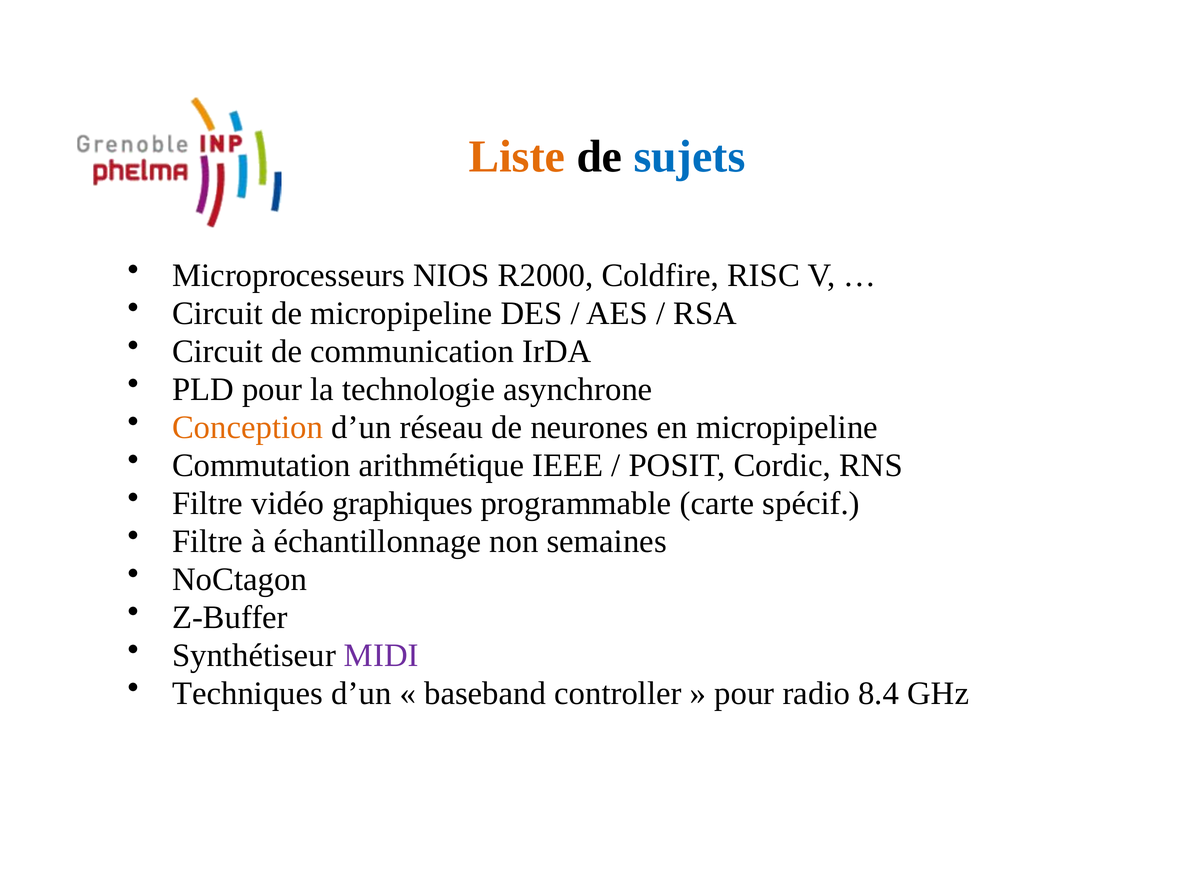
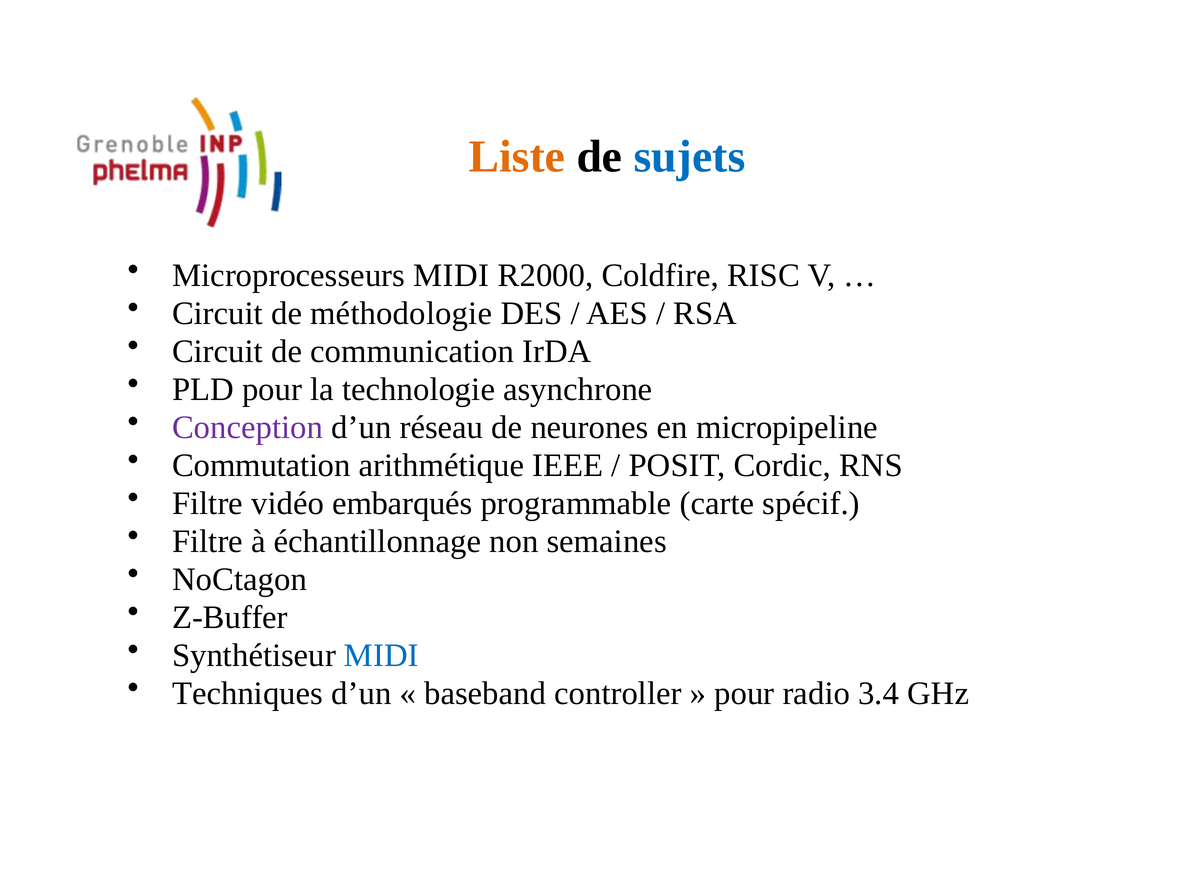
Microprocesseurs NIOS: NIOS -> MIDI
de micropipeline: micropipeline -> méthodologie
Conception colour: orange -> purple
graphiques: graphiques -> embarqués
MIDI at (381, 655) colour: purple -> blue
8.4: 8.4 -> 3.4
